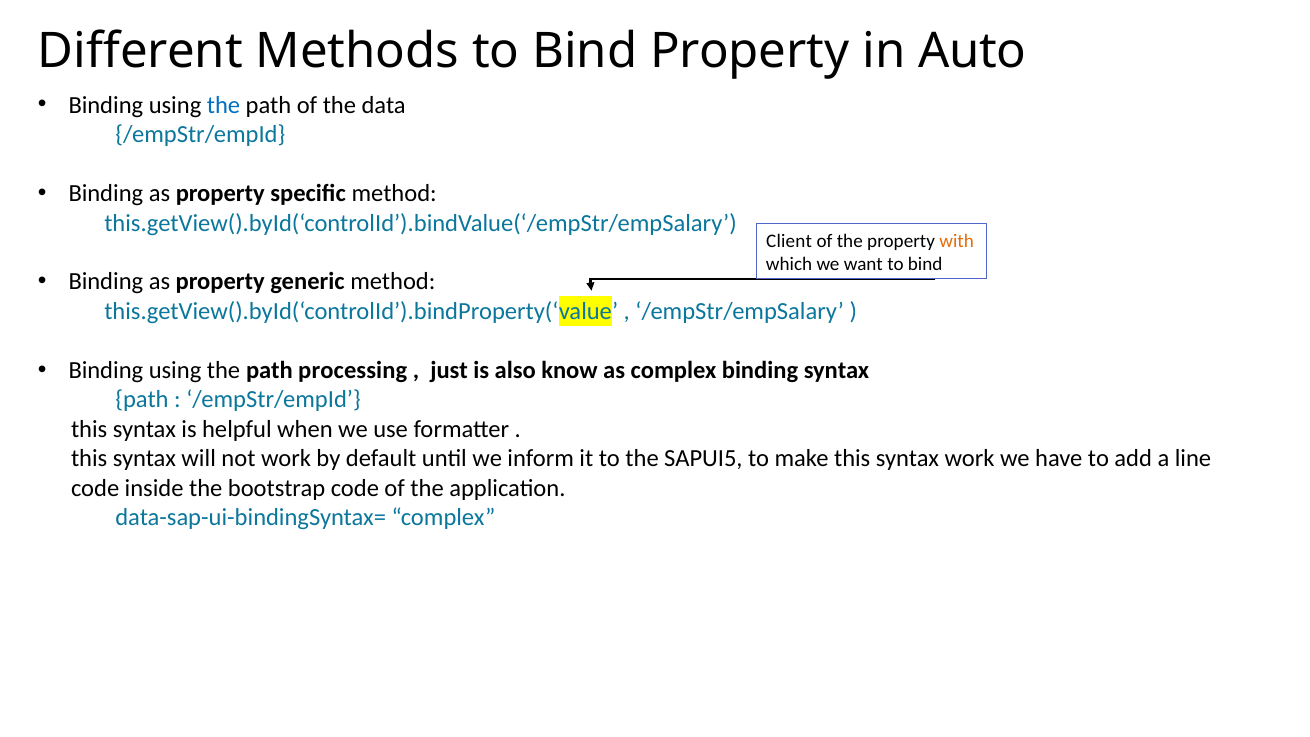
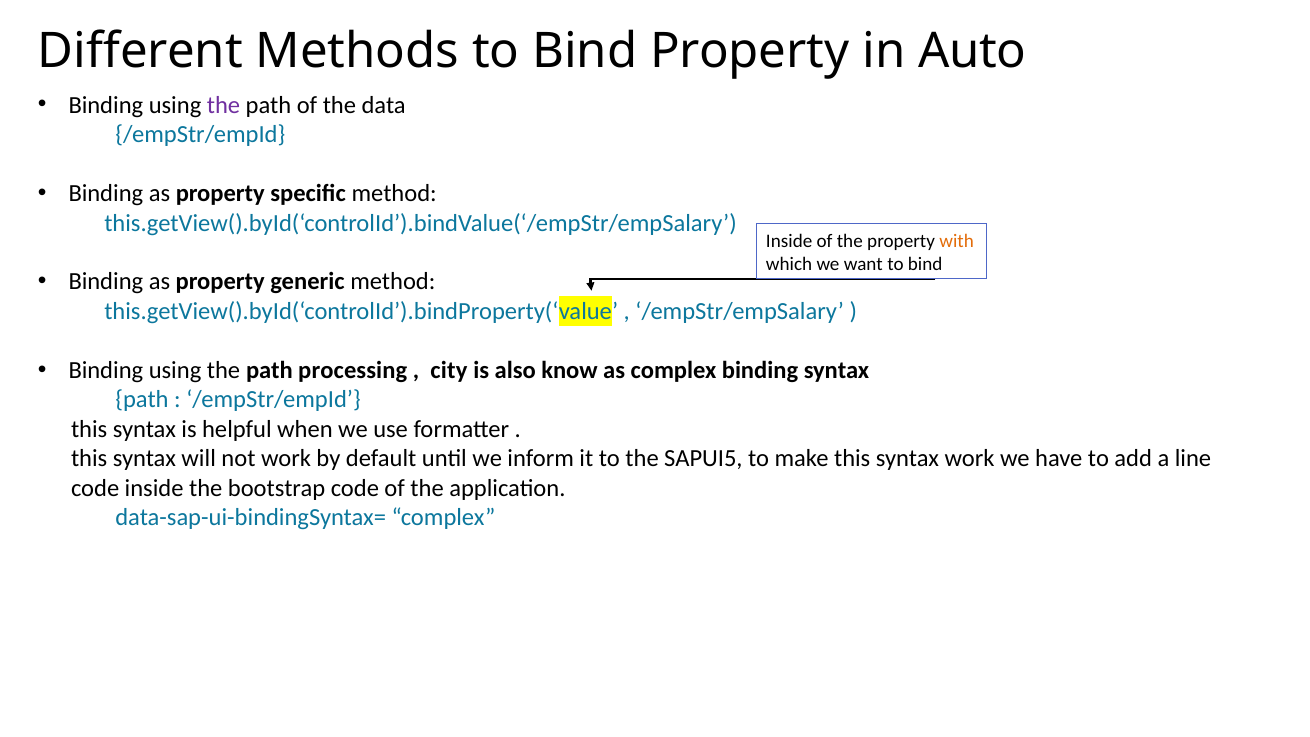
the at (223, 105) colour: blue -> purple
Client at (789, 241): Client -> Inside
just: just -> city
